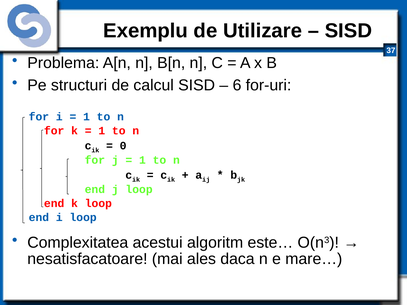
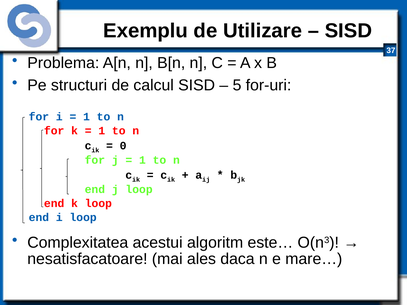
6: 6 -> 5
